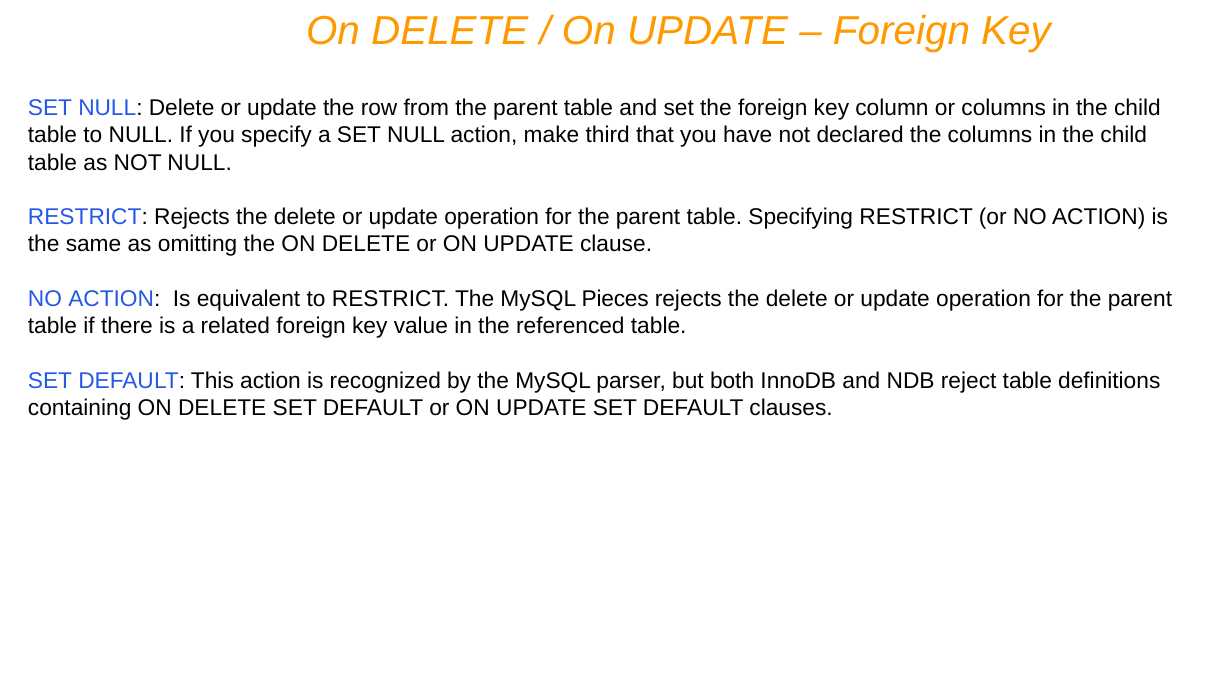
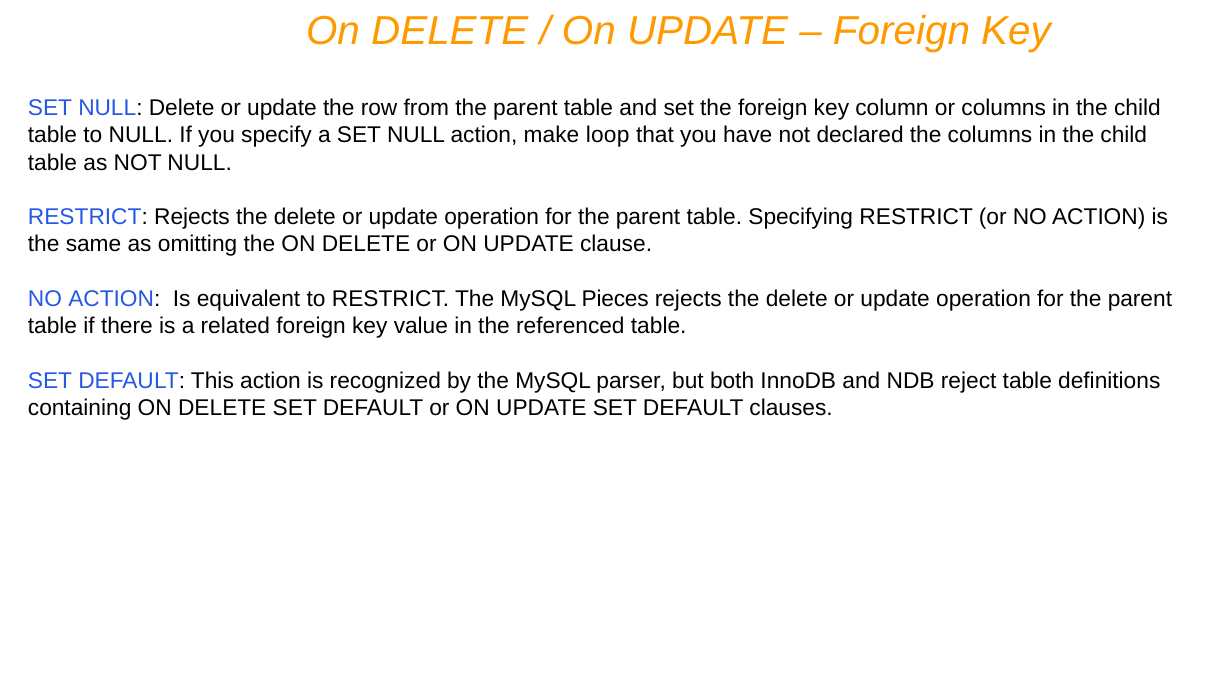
third: third -> loop
